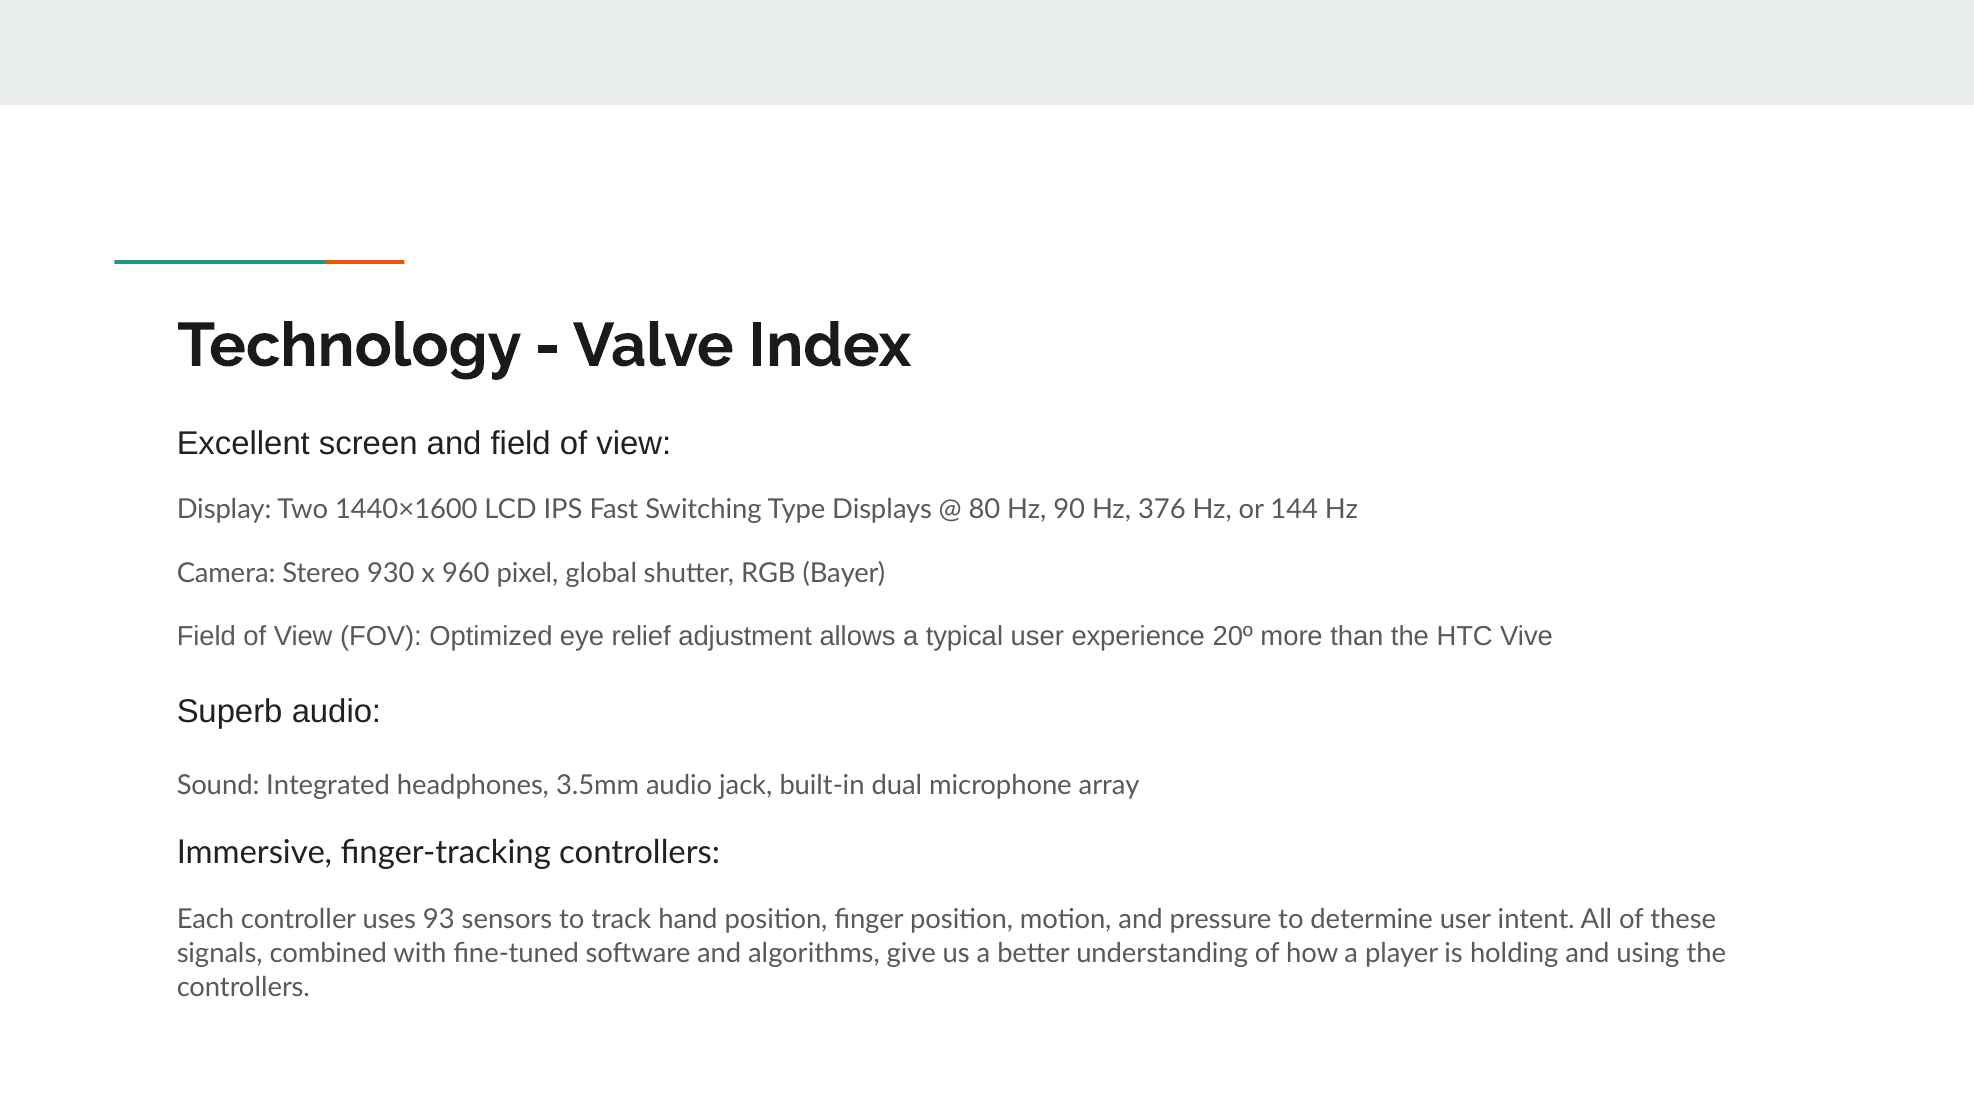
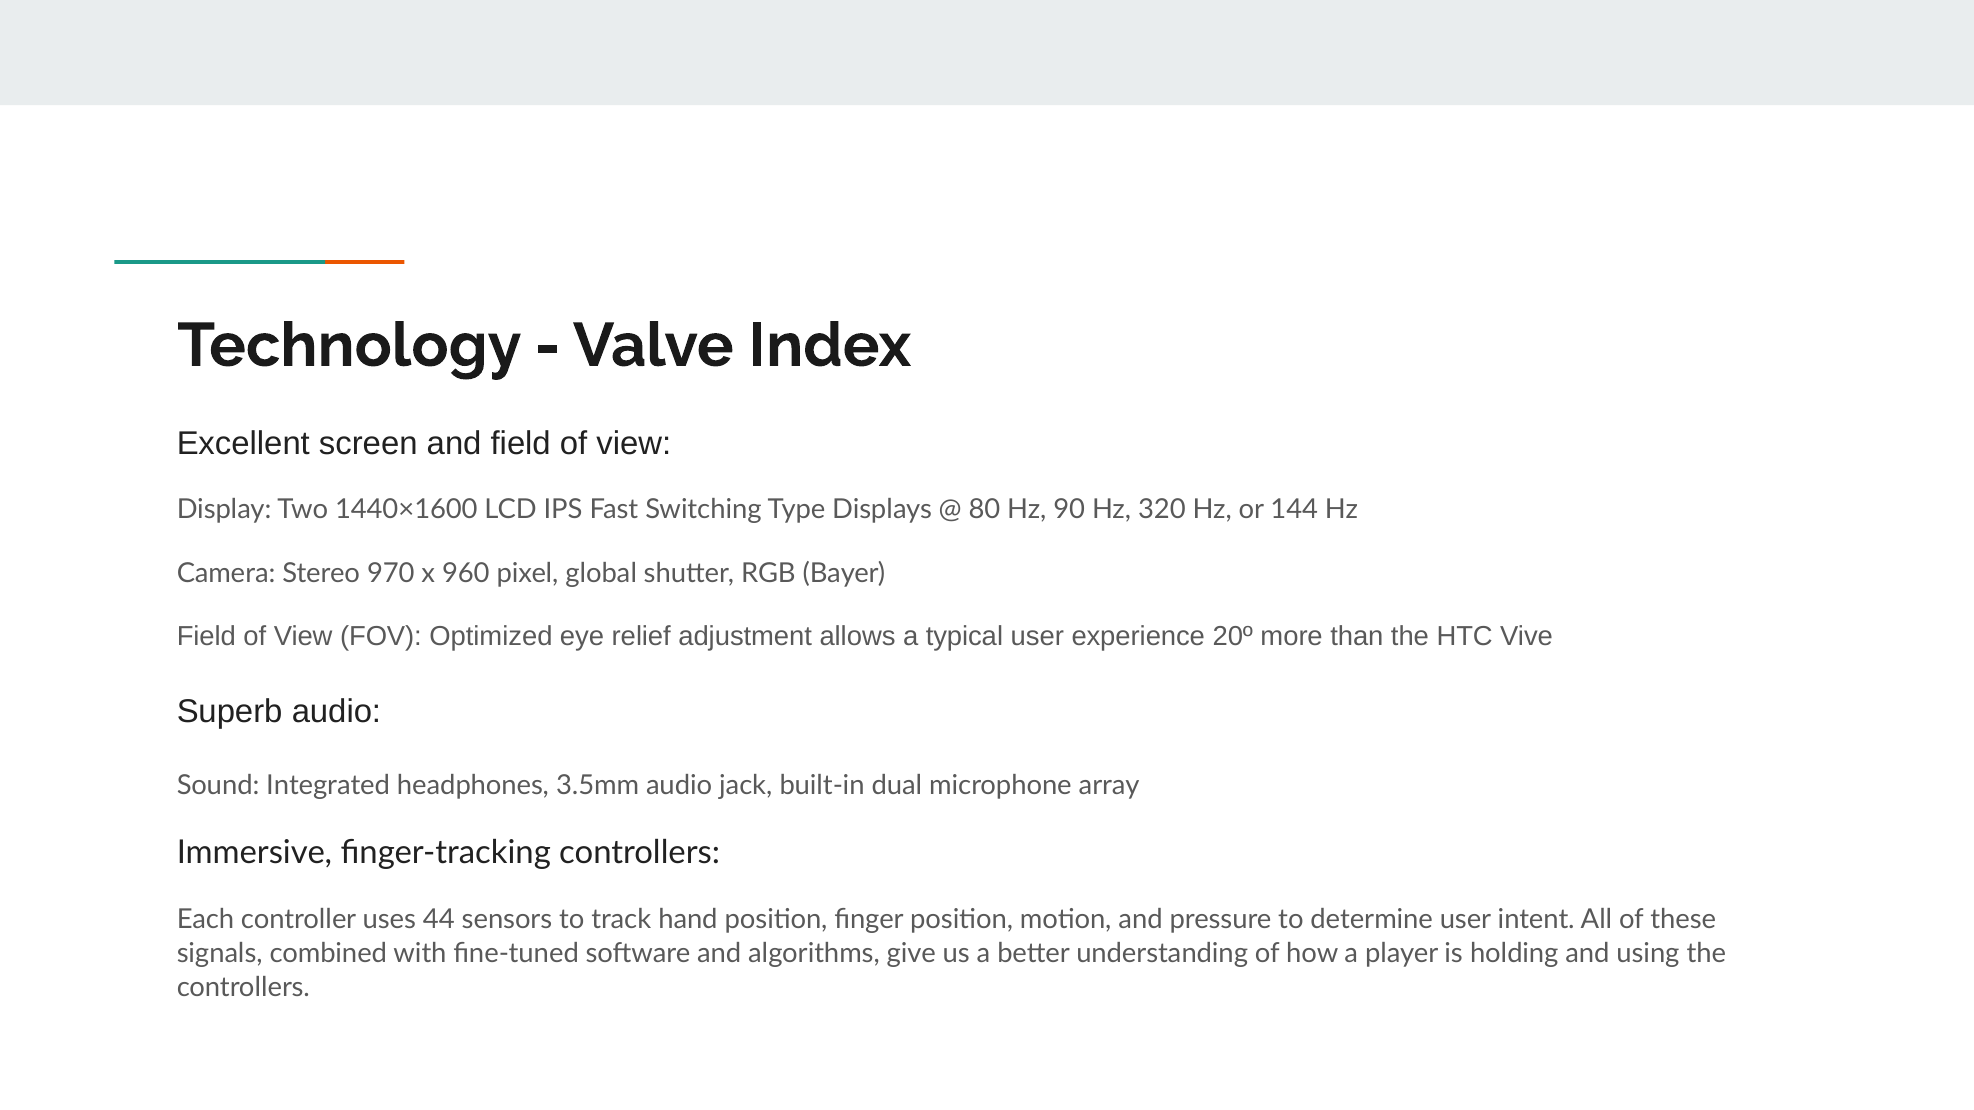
376: 376 -> 320
930: 930 -> 970
93: 93 -> 44
